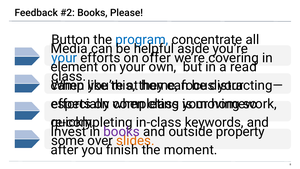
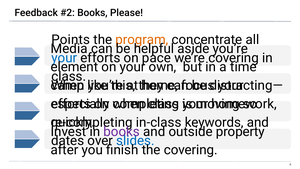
Button: Button -> Points
program colour: blue -> orange
offer: offer -> pace
read: read -> time
some: some -> dates
slides colour: orange -> blue
the moment: moment -> covering
